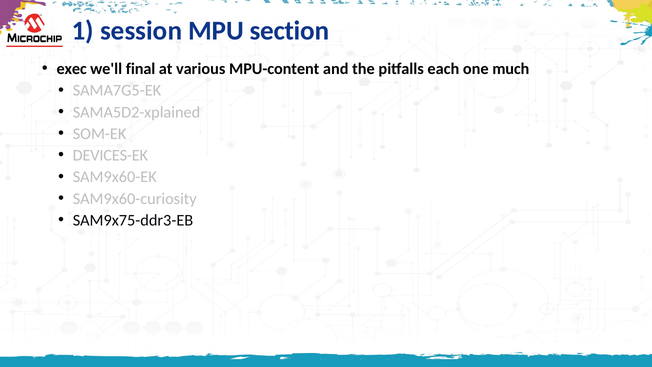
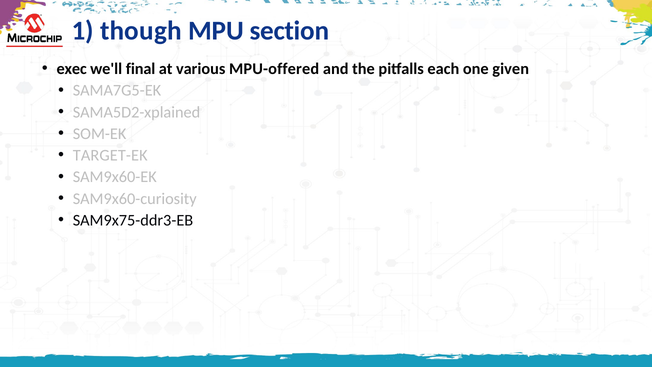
session: session -> though
MPU-content: MPU-content -> MPU-offered
much: much -> given
DEVICES-EK: DEVICES-EK -> TARGET-EK
